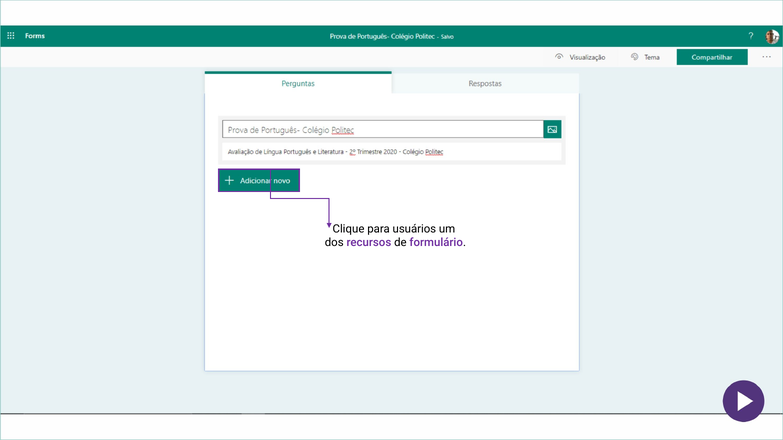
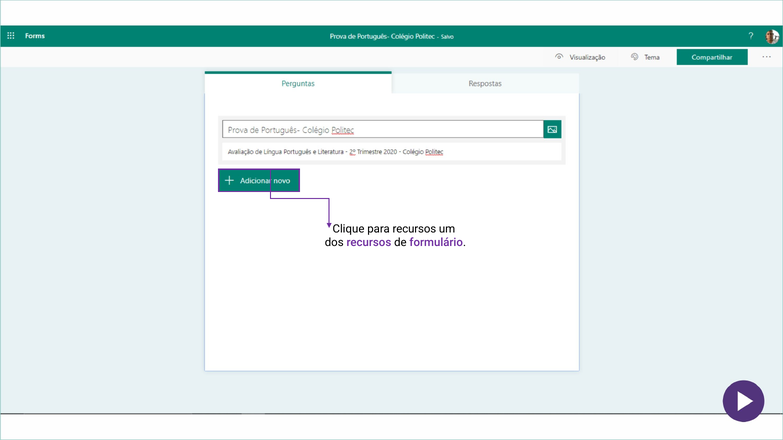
para usuários: usuários -> recursos
